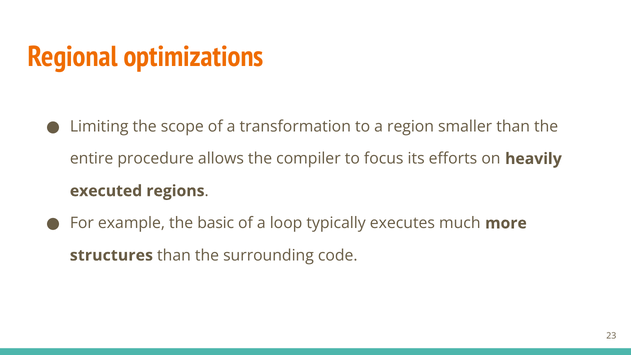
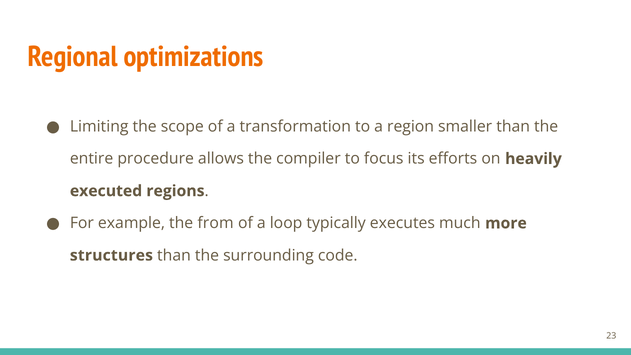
basic: basic -> from
